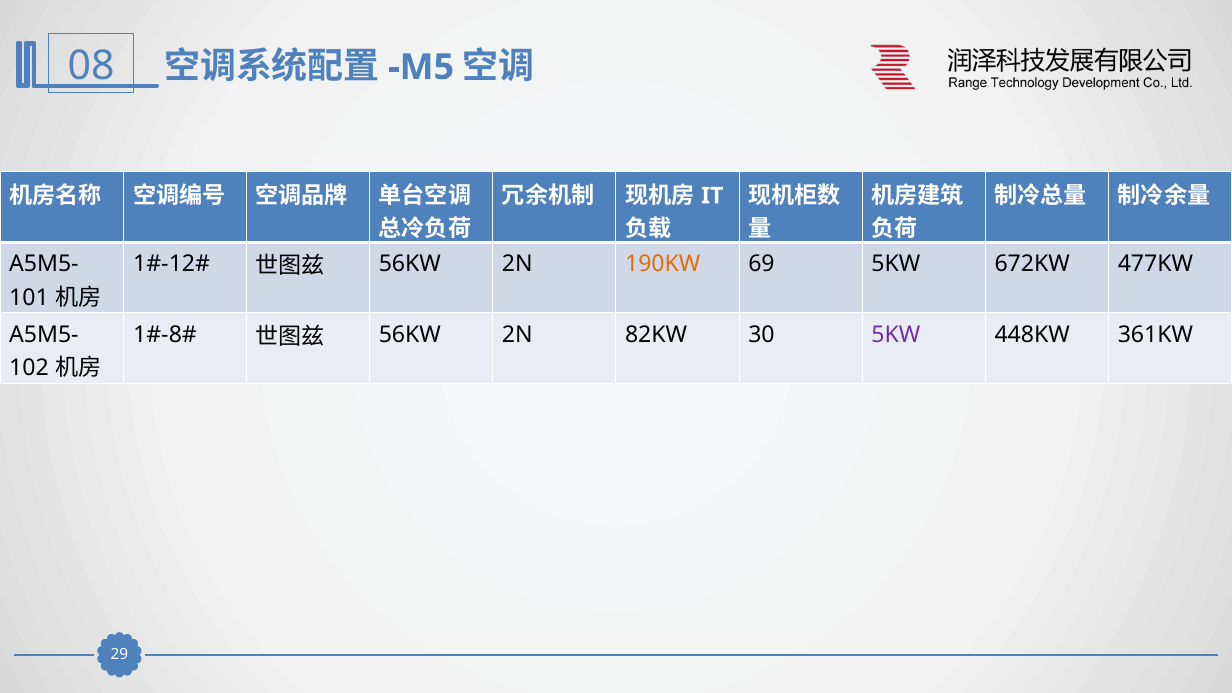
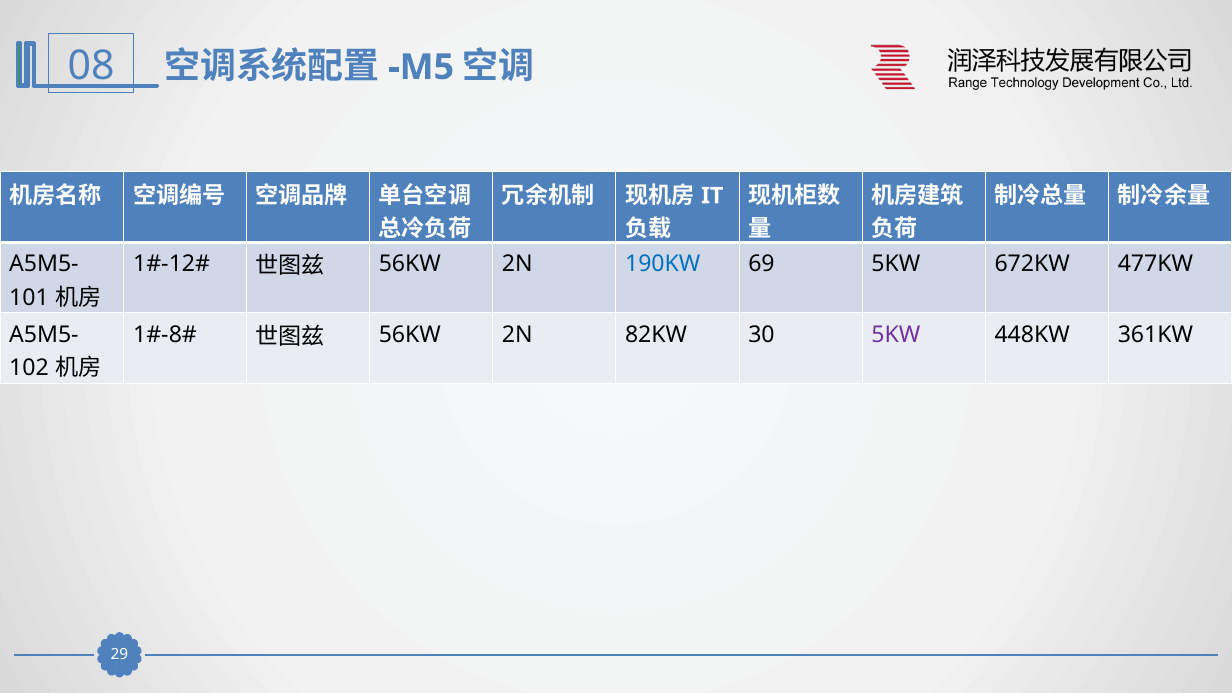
190KW colour: orange -> blue
